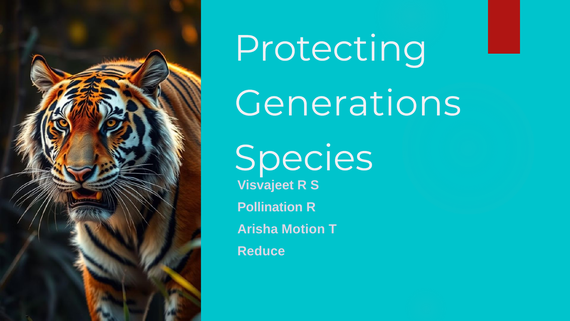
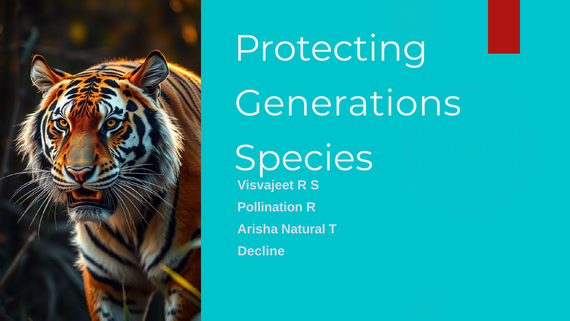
Motion: Motion -> Natural
Reduce: Reduce -> Decline
